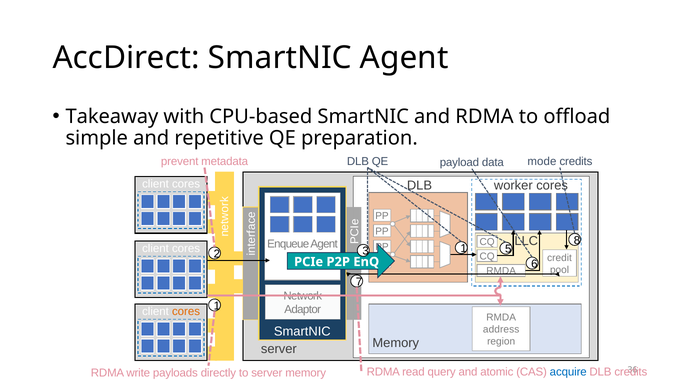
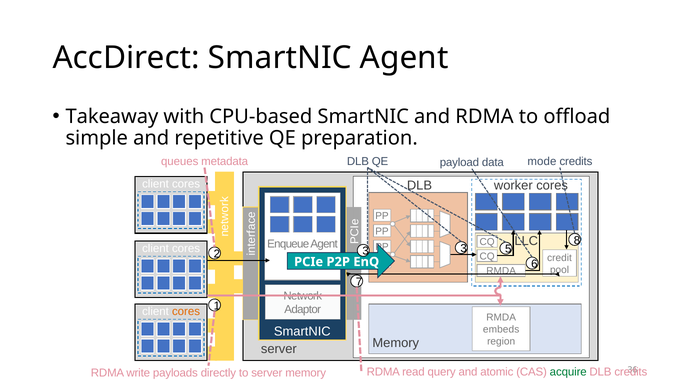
prevent: prevent -> queues
2 1: 1 -> 3
address: address -> embeds
acquire colour: blue -> green
